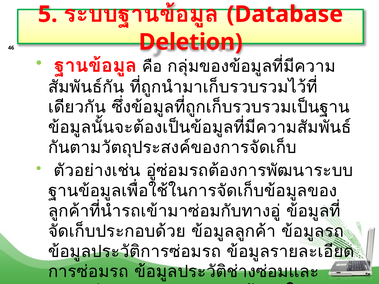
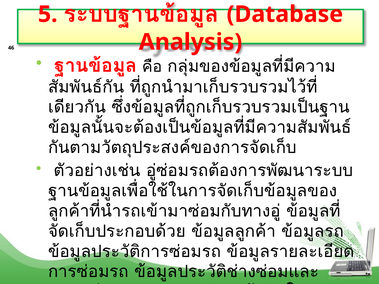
Deletion: Deletion -> Analysis
